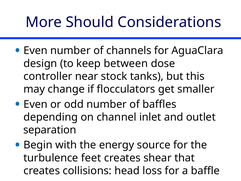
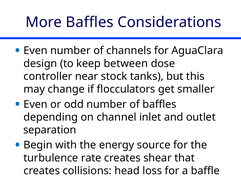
More Should: Should -> Baffles
feet: feet -> rate
